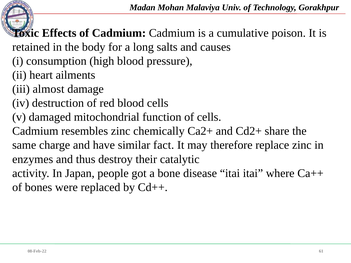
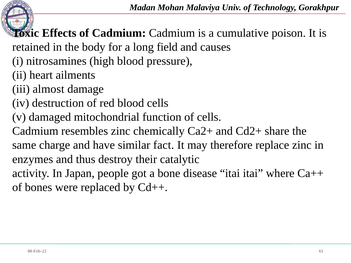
salts: salts -> field
consumption: consumption -> nitrosamines
